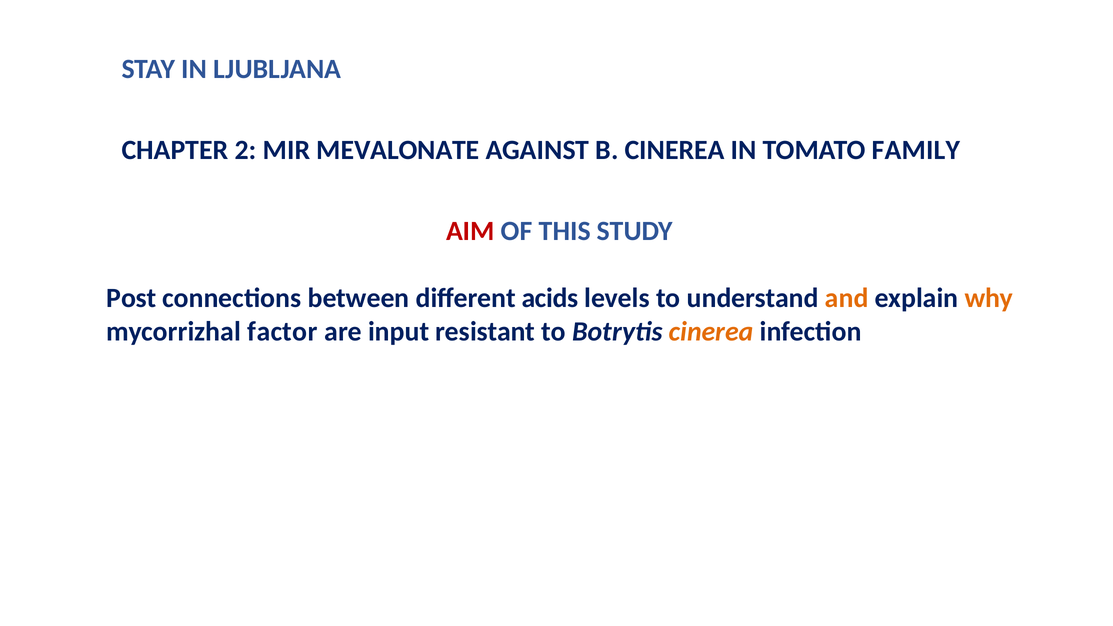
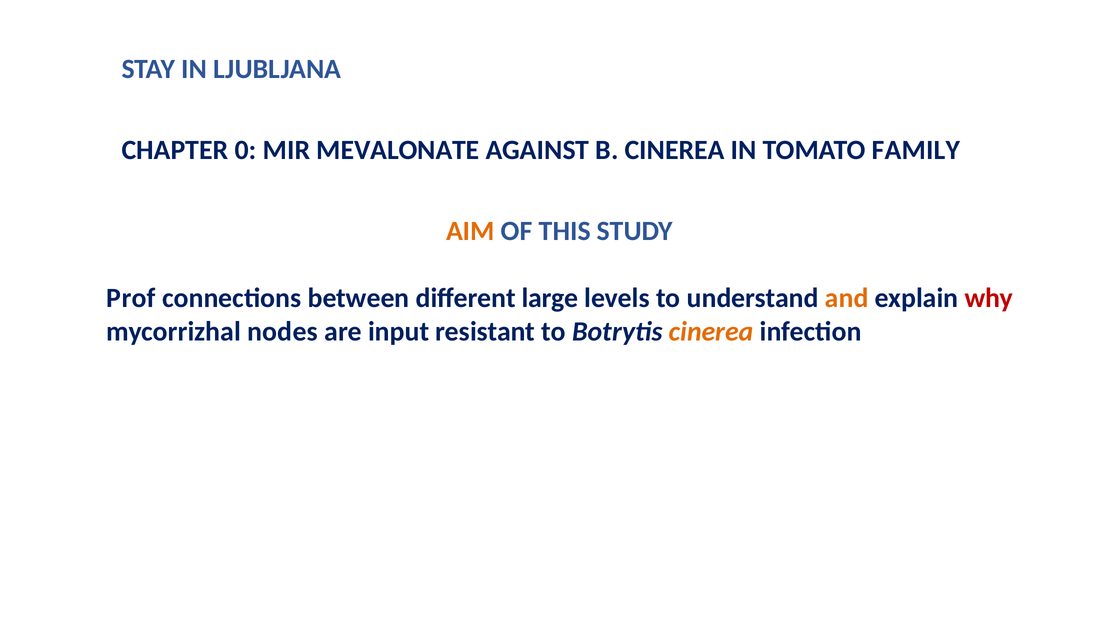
2: 2 -> 0
AIM colour: red -> orange
Post: Post -> Prof
acids: acids -> large
why colour: orange -> red
factor: factor -> nodes
